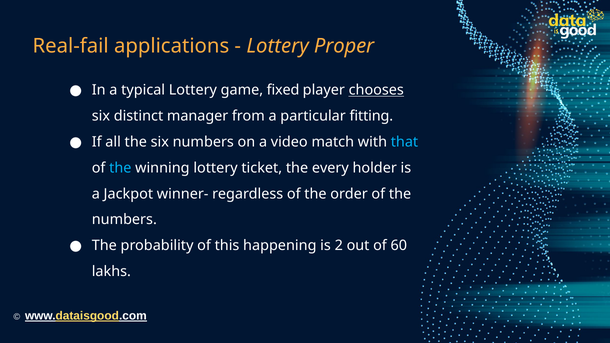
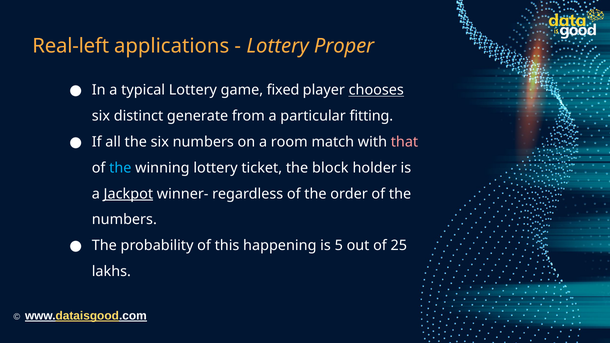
Real-fail: Real-fail -> Real-left
manager: manager -> generate
video: video -> room
that colour: light blue -> pink
every: every -> block
Jackpot underline: none -> present
2: 2 -> 5
60: 60 -> 25
